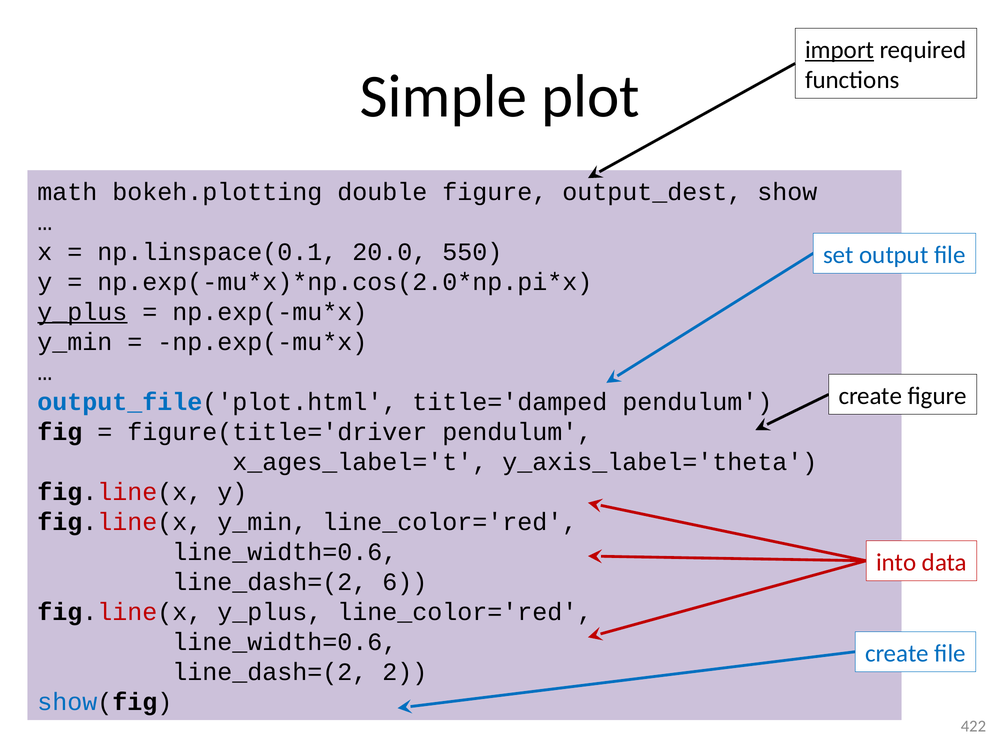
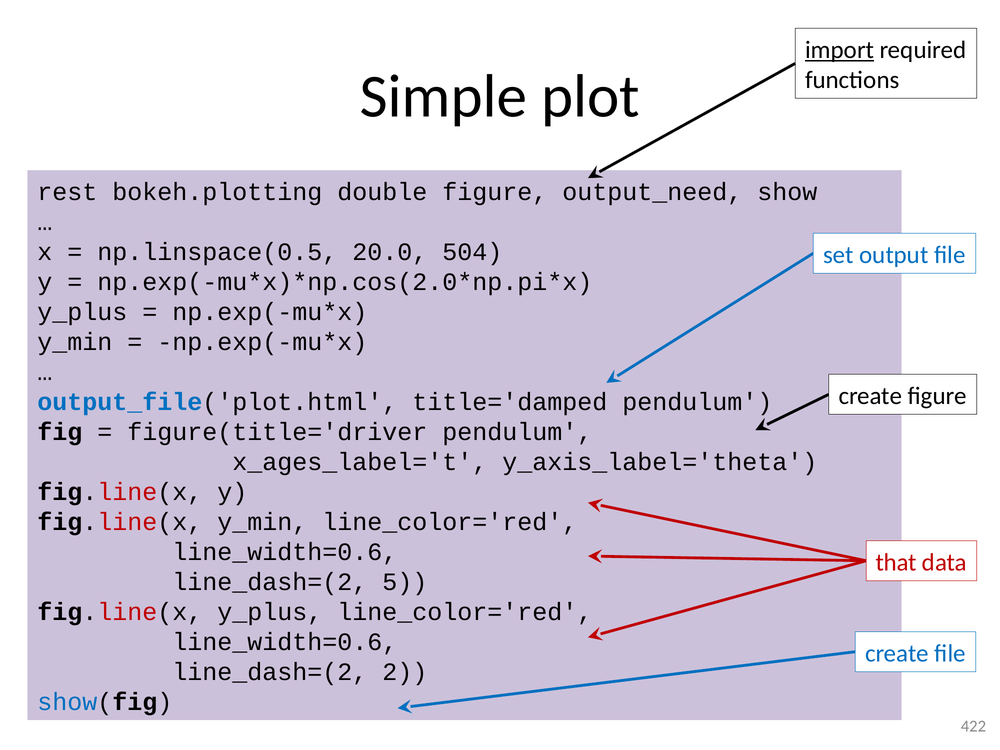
math: math -> rest
output_dest: output_dest -> output_need
np.linspace(0.1: np.linspace(0.1 -> np.linspace(0.5
550: 550 -> 504
y_plus at (82, 312) underline: present -> none
into: into -> that
6: 6 -> 5
